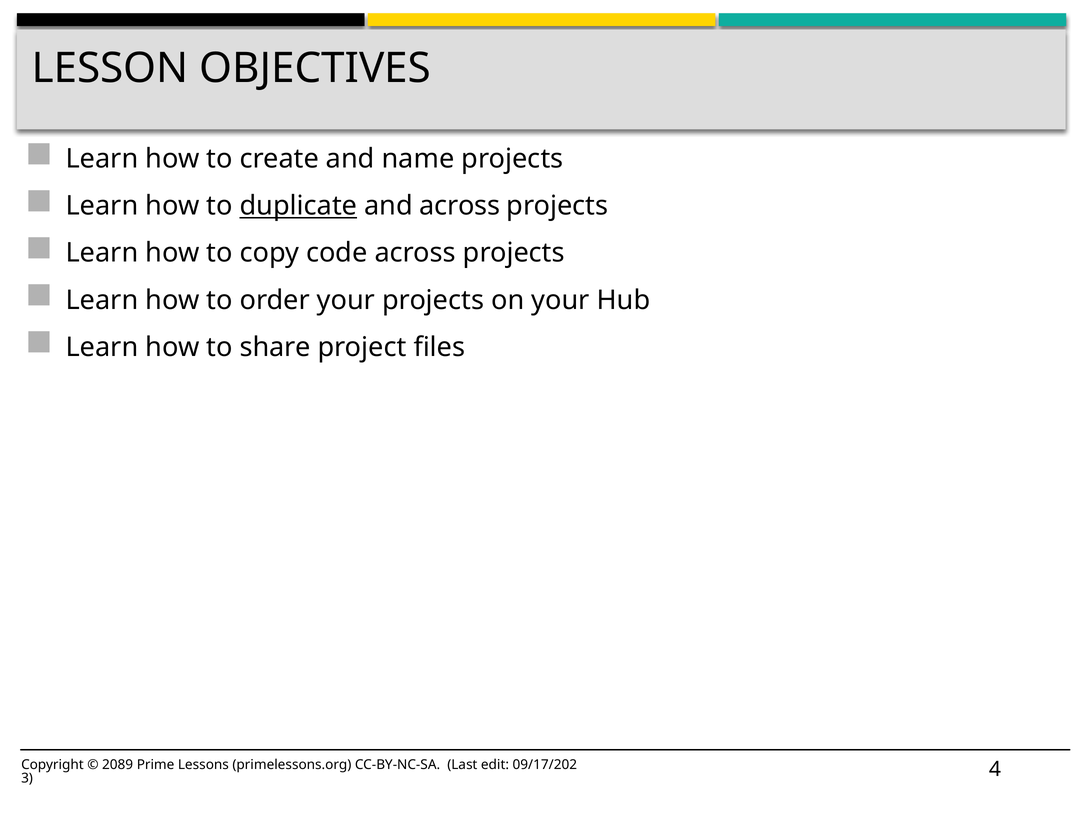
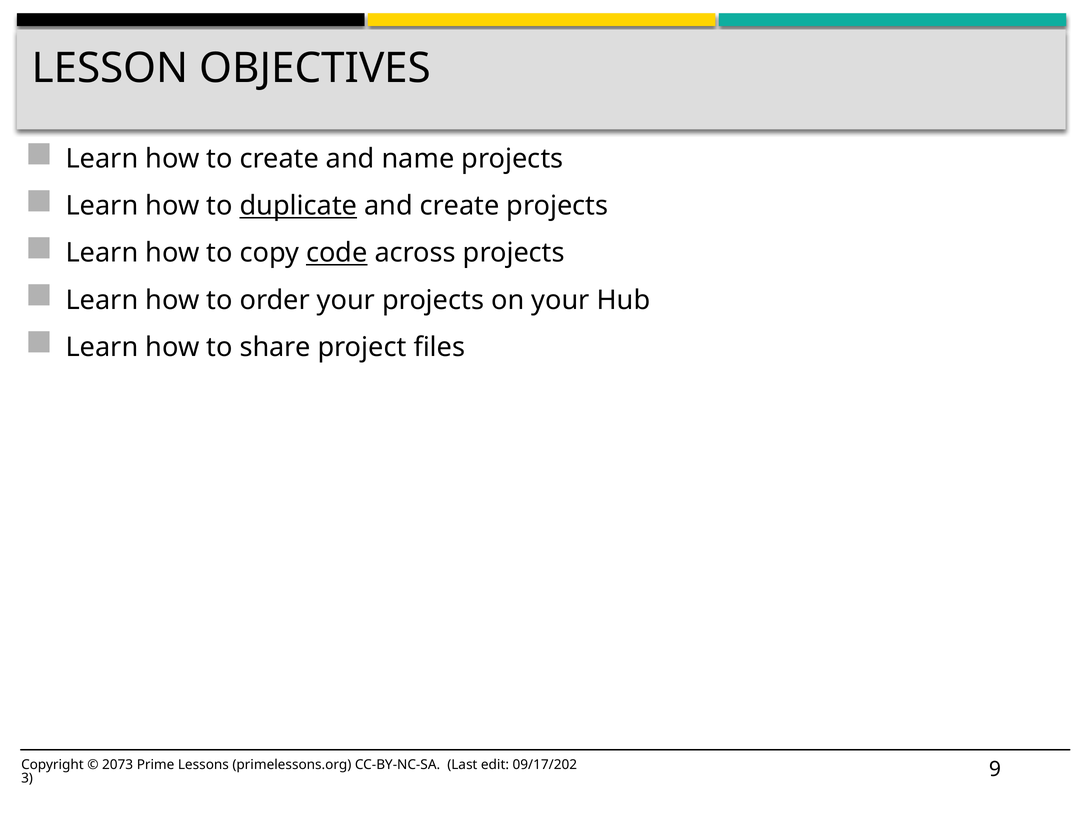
and across: across -> create
code underline: none -> present
2089: 2089 -> 2073
4: 4 -> 9
